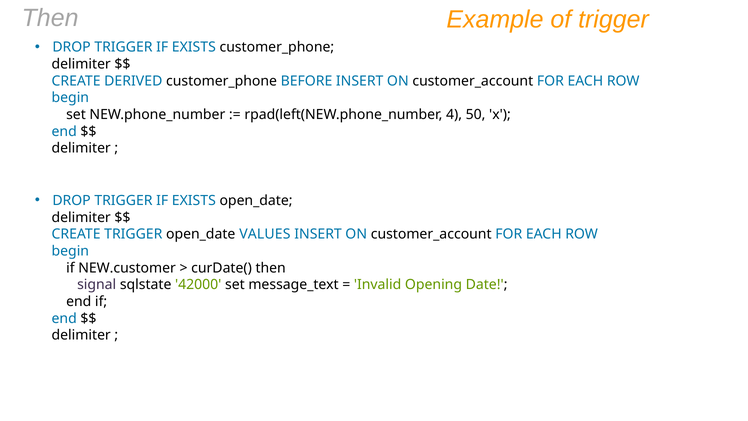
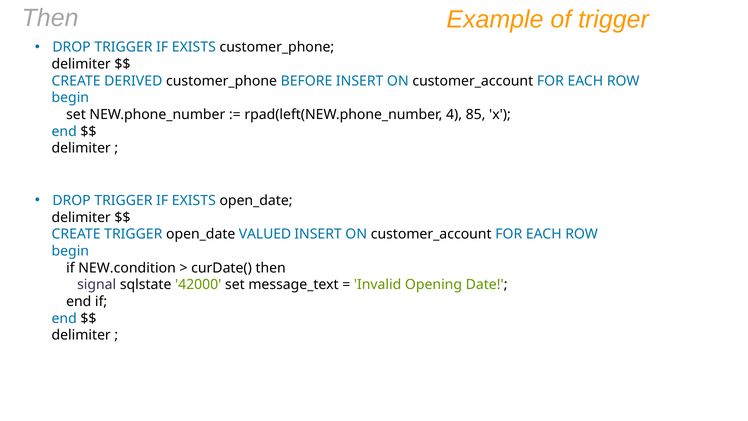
50: 50 -> 85
VALUES: VALUES -> VALUED
NEW.customer: NEW.customer -> NEW.condition
